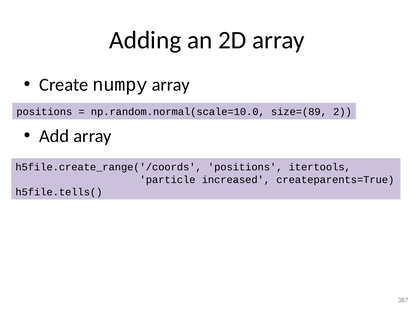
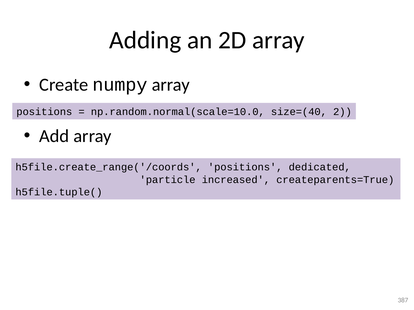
size=(89: size=(89 -> size=(40
itertools: itertools -> dedicated
h5file.tells(: h5file.tells( -> h5file.tuple(
